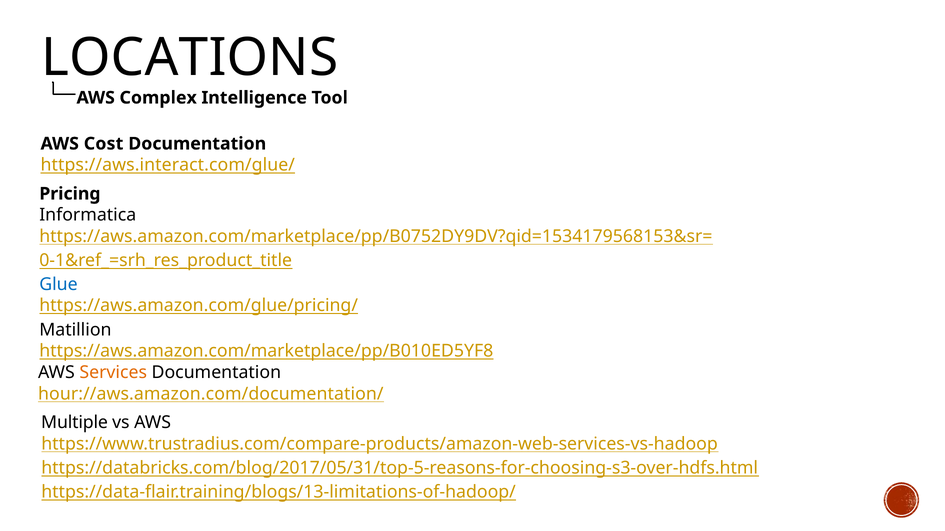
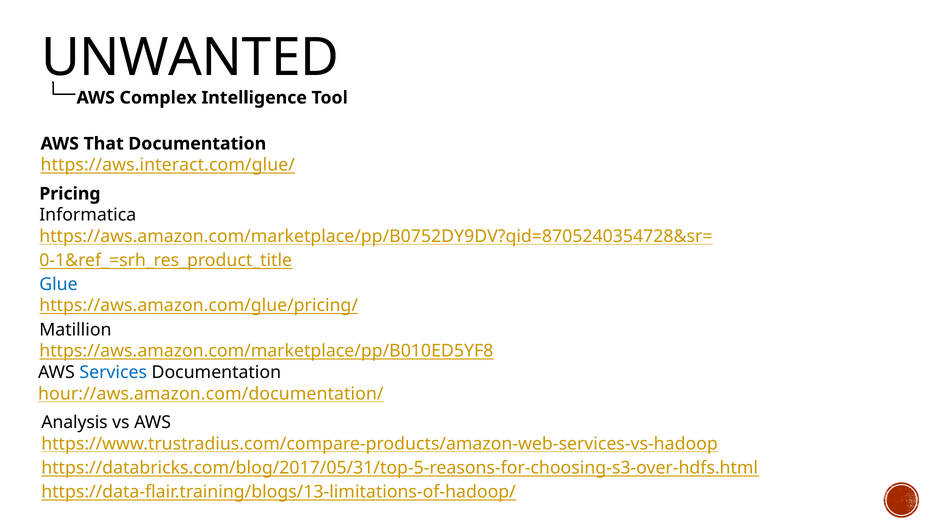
LOCATIONS: LOCATIONS -> UNWANTED
Cost: Cost -> That
https://aws.amazon.com/marketplace/pp/B0752DY9DV?qid=1534179568153&sr=: https://aws.amazon.com/marketplace/pp/B0752DY9DV?qid=1534179568153&sr= -> https://aws.amazon.com/marketplace/pp/B0752DY9DV?qid=8705240354728&sr=
Services colour: orange -> blue
Multiple: Multiple -> Analysis
